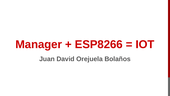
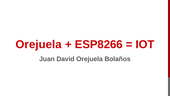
Manager at (39, 44): Manager -> Orejuela
